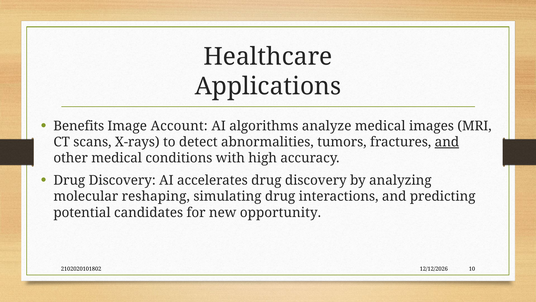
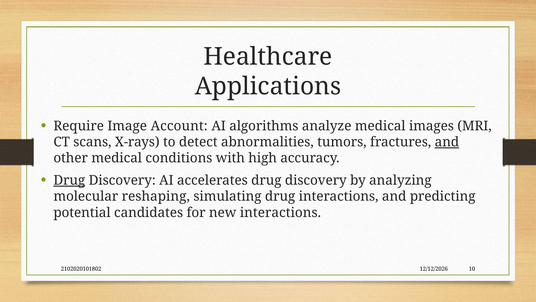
Benefits: Benefits -> Require
Drug at (69, 180) underline: none -> present
new opportunity: opportunity -> interactions
